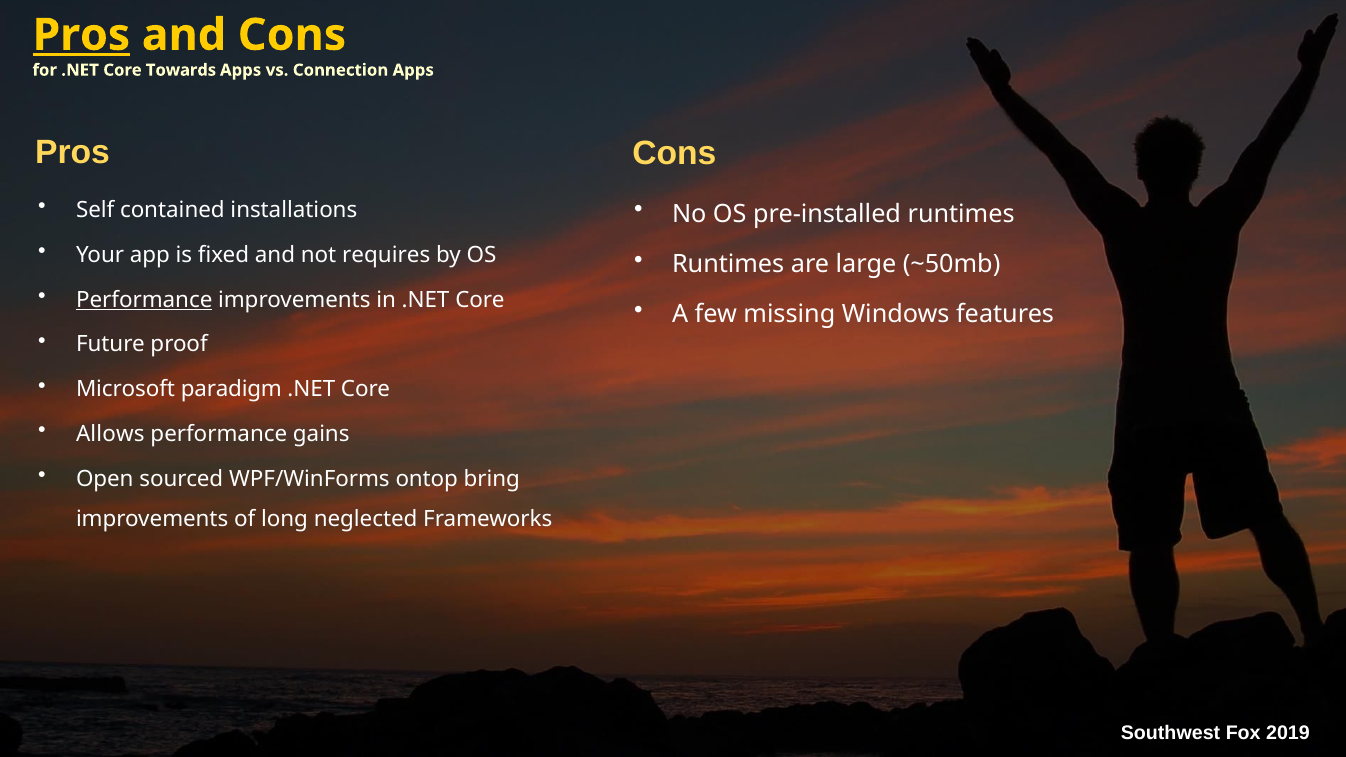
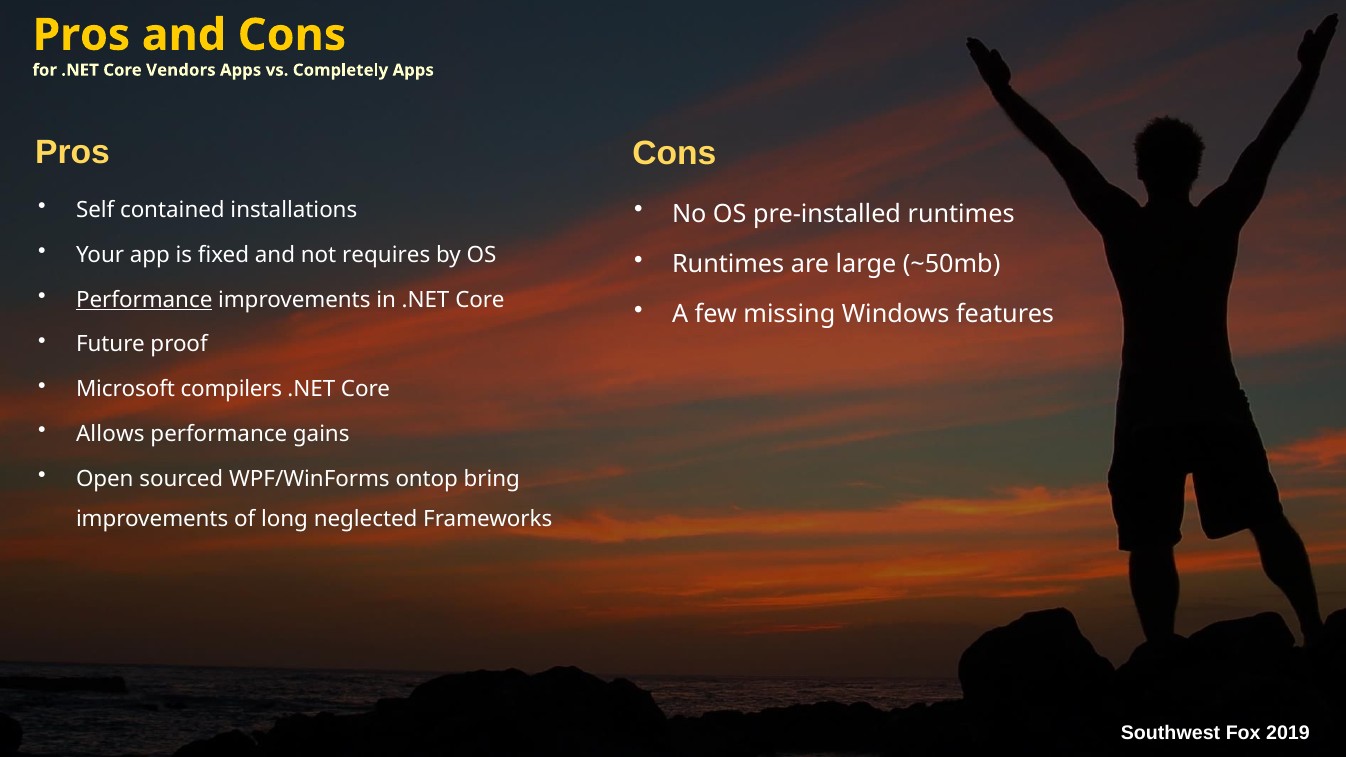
Pros at (81, 35) underline: present -> none
Towards: Towards -> Vendors
Connection: Connection -> Completely
paradigm: paradigm -> compilers
